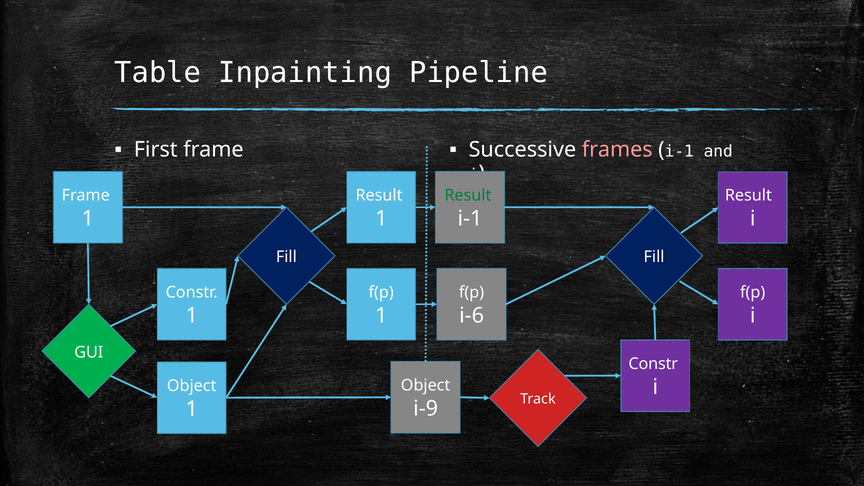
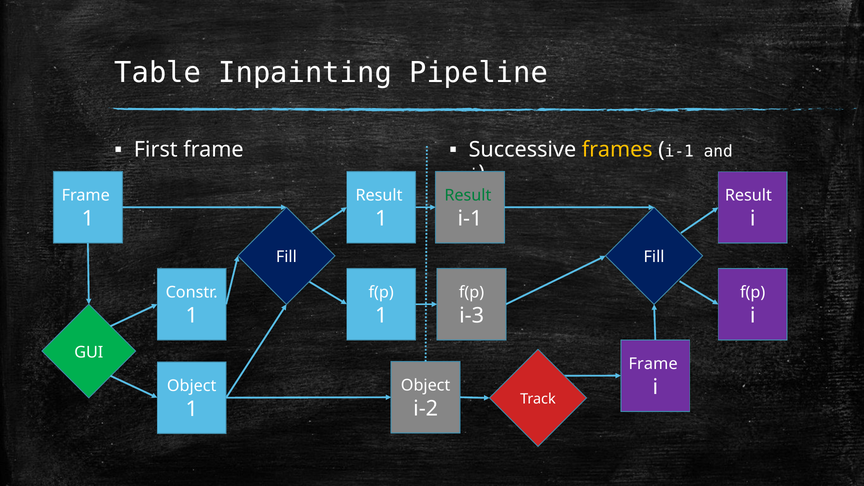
frames colour: pink -> yellow
i-6: i-6 -> i-3
Constr at (653, 364): Constr -> Frame
i-9: i-9 -> i-2
